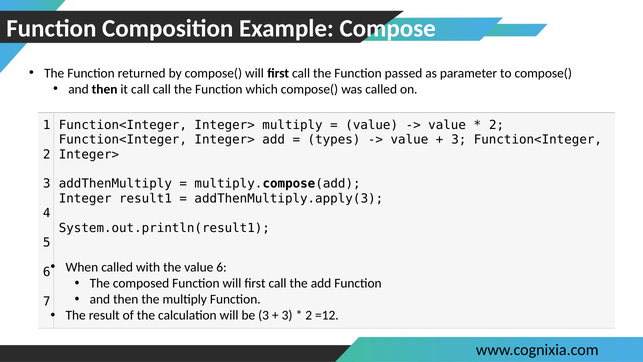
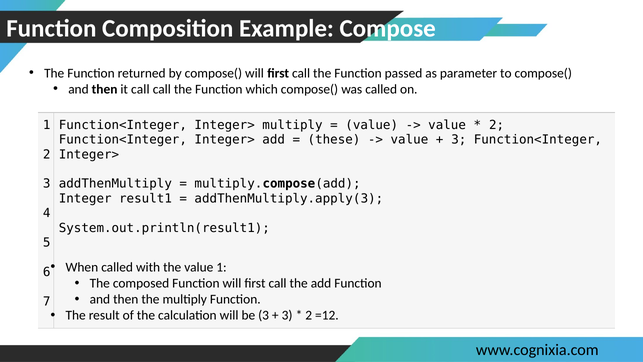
types: types -> these
value 6: 6 -> 1
